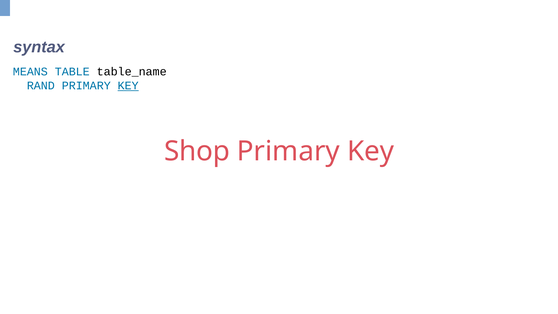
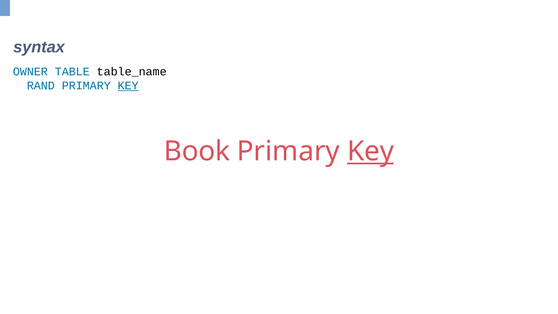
MEANS: MEANS -> OWNER
Shop: Shop -> Book
Key at (370, 151) underline: none -> present
